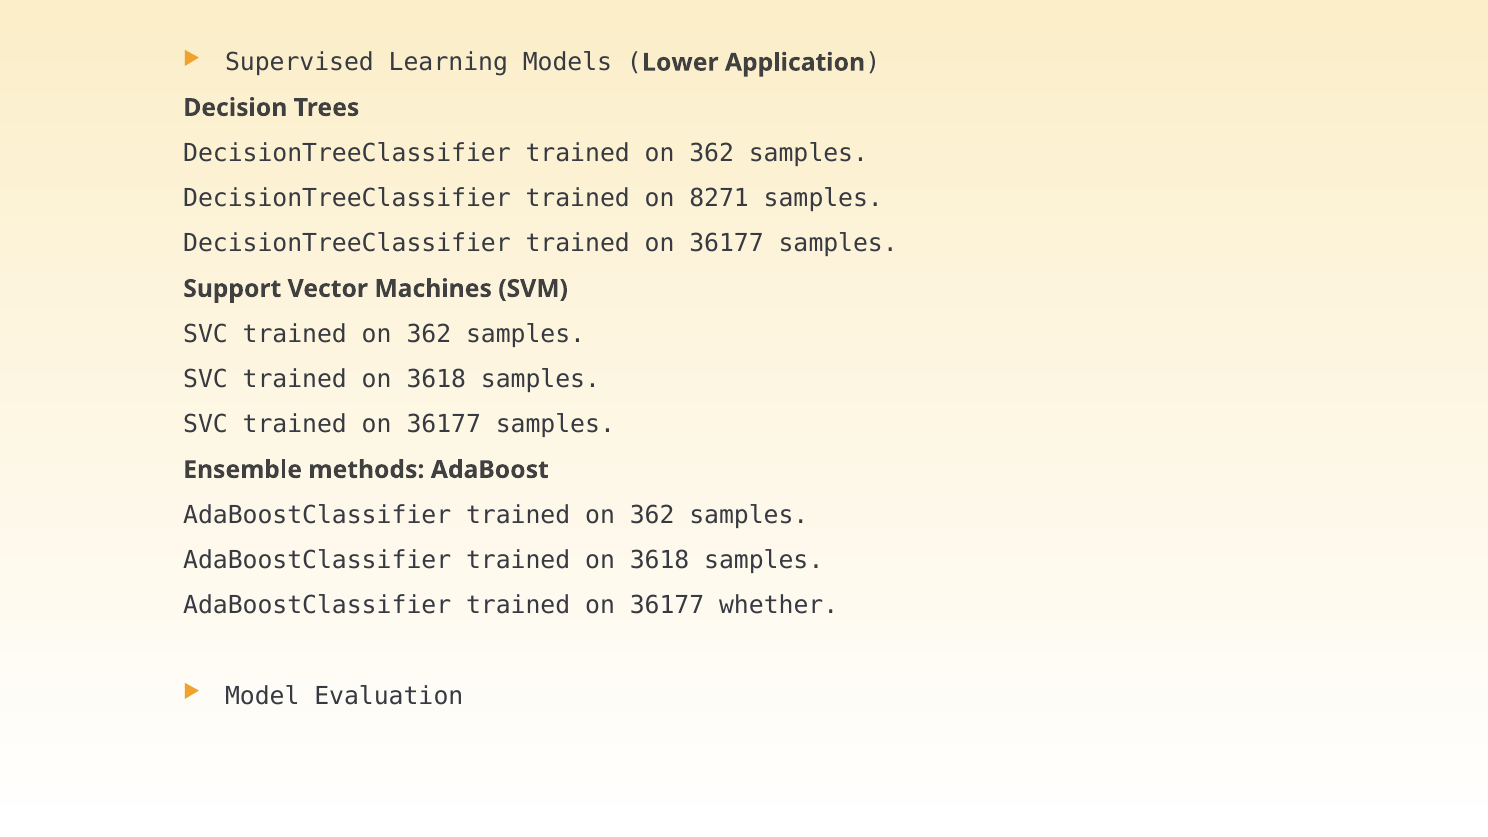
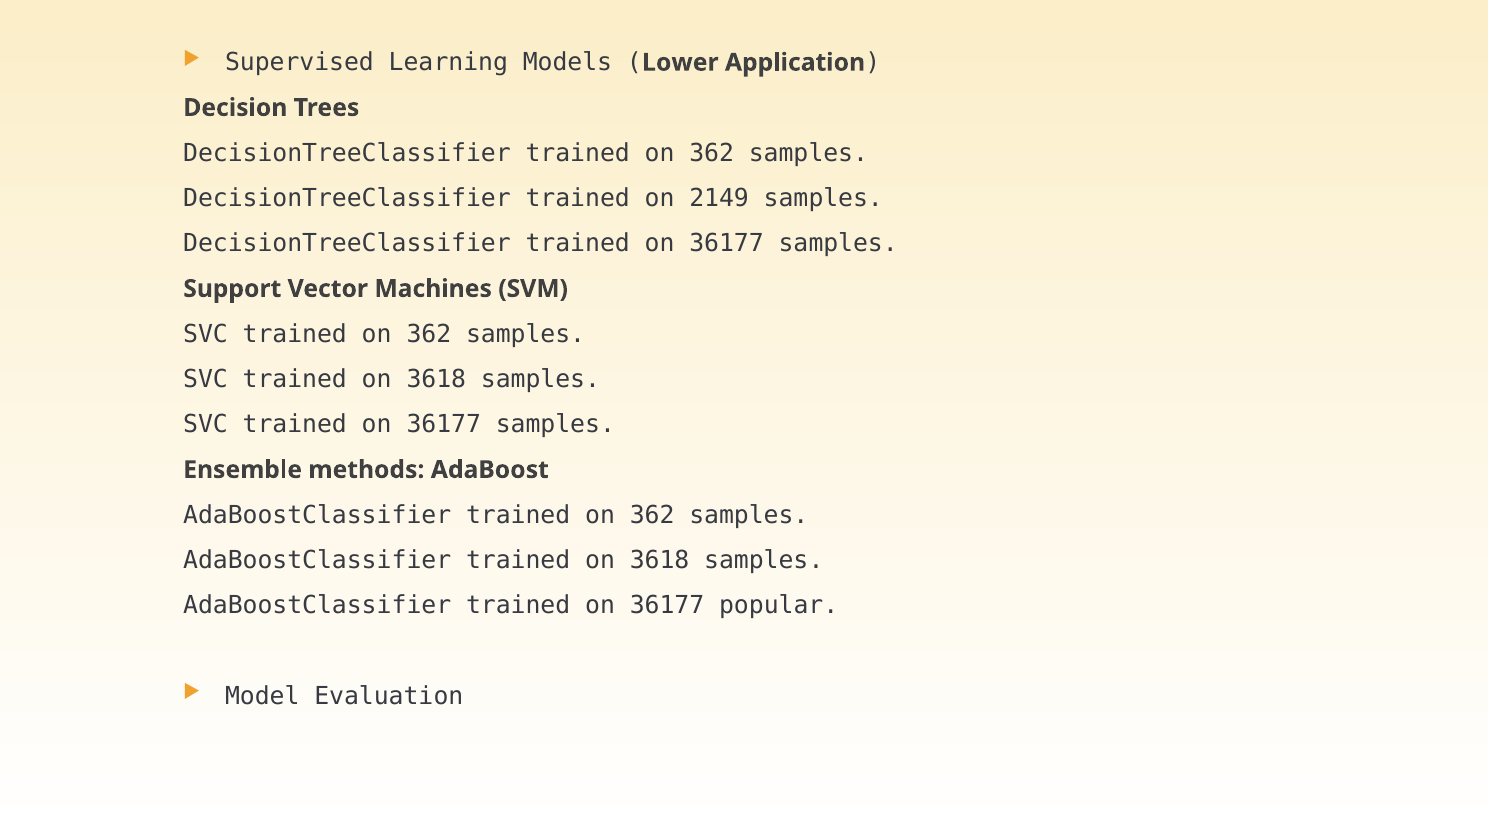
8271: 8271 -> 2149
whether: whether -> popular
